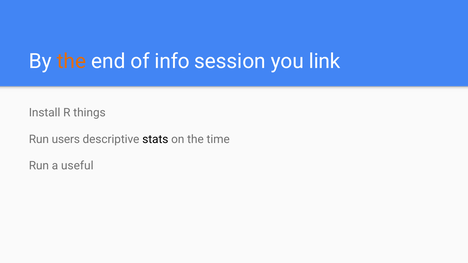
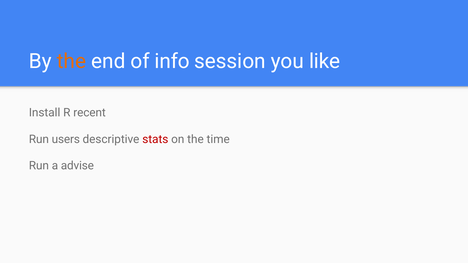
link: link -> like
things: things -> recent
stats colour: black -> red
useful: useful -> advise
